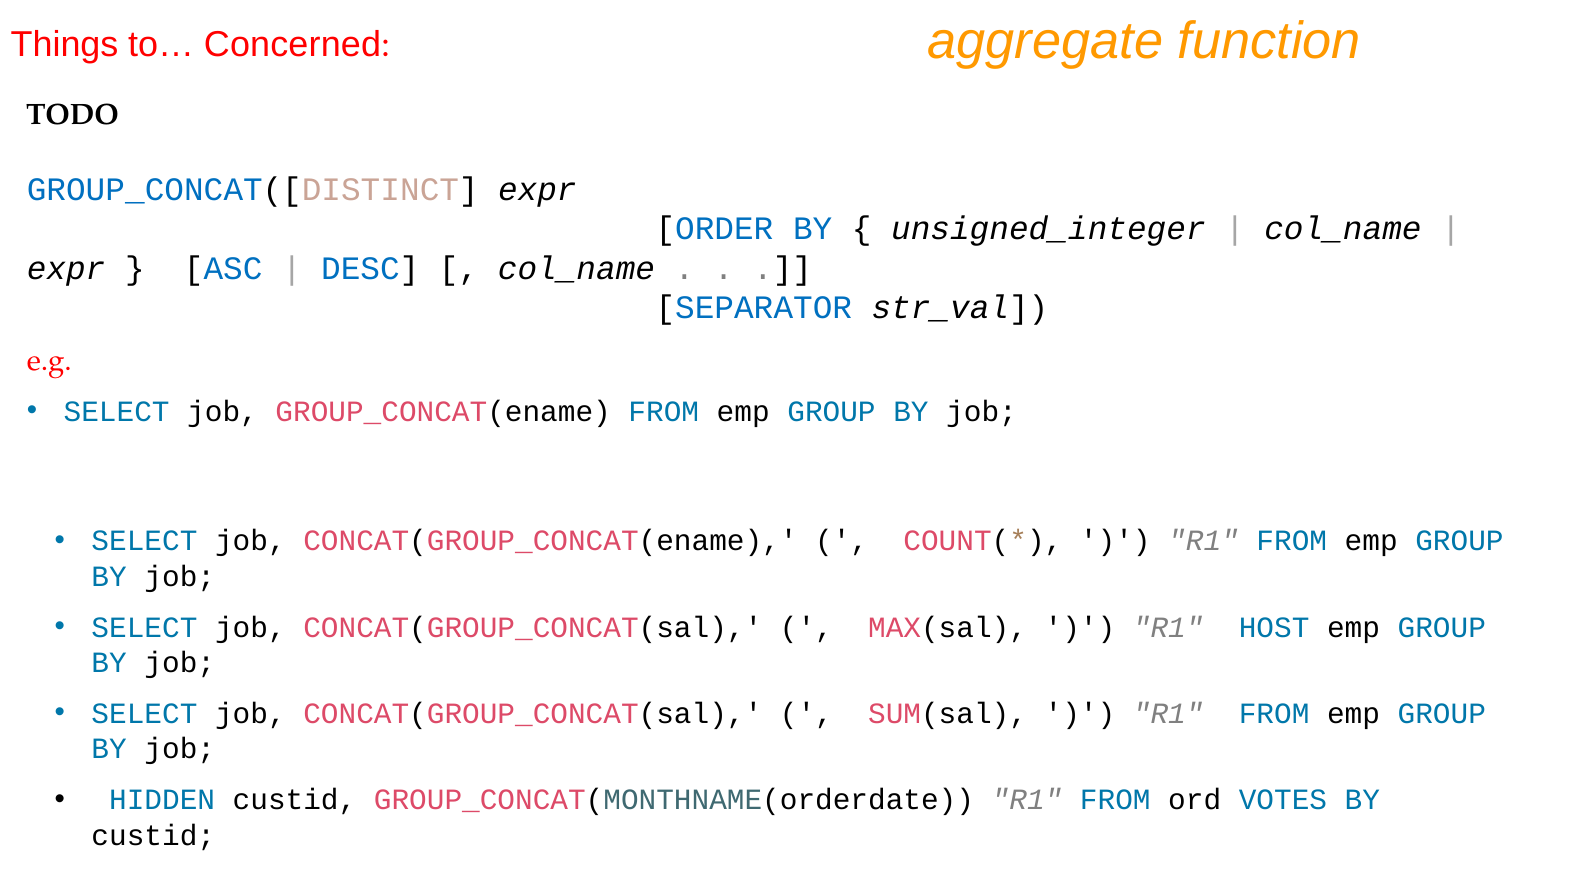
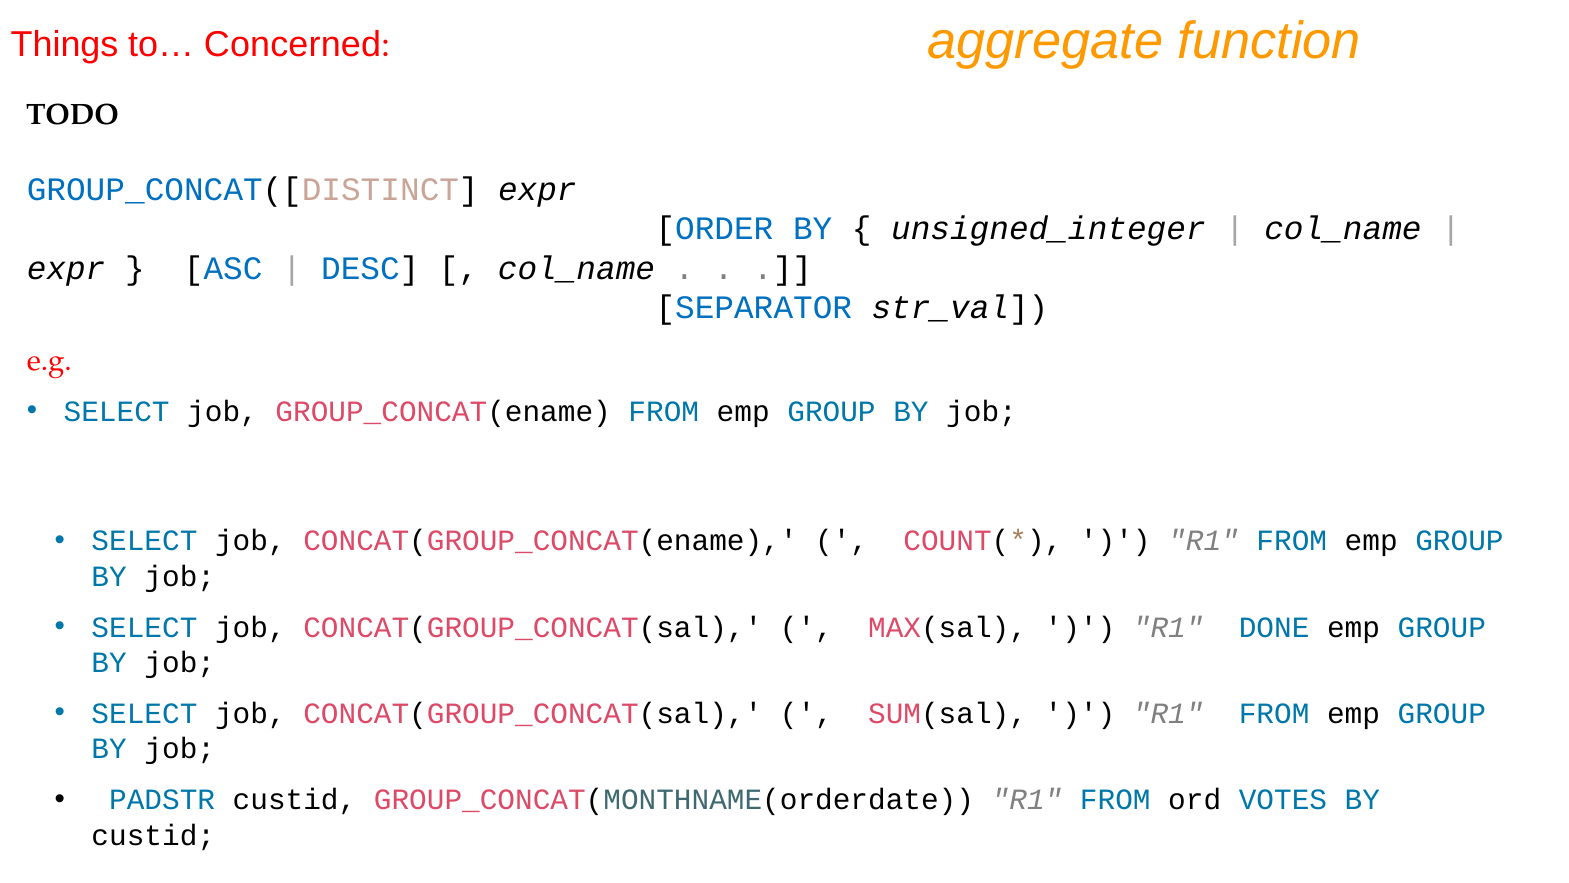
HOST: HOST -> DONE
HIDDEN: HIDDEN -> PADSTR
